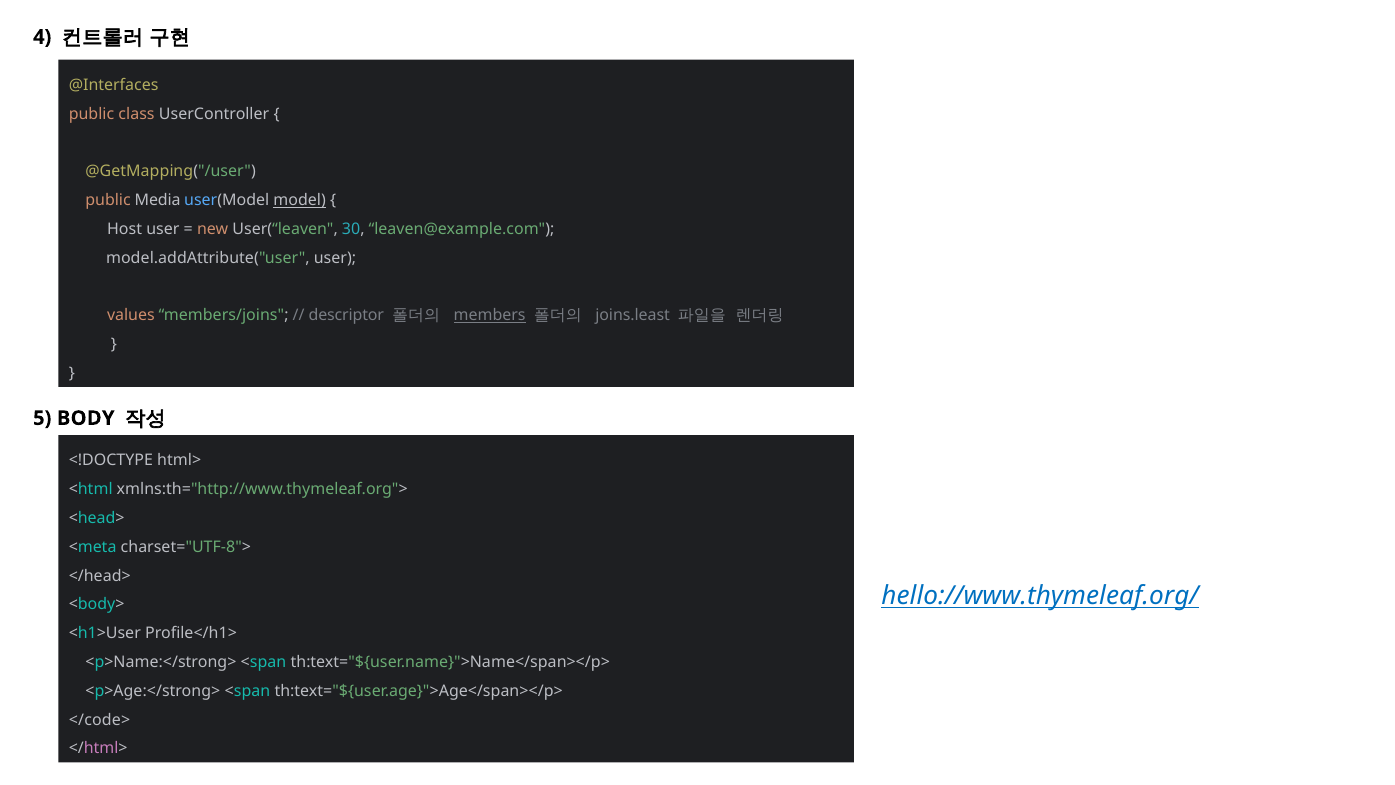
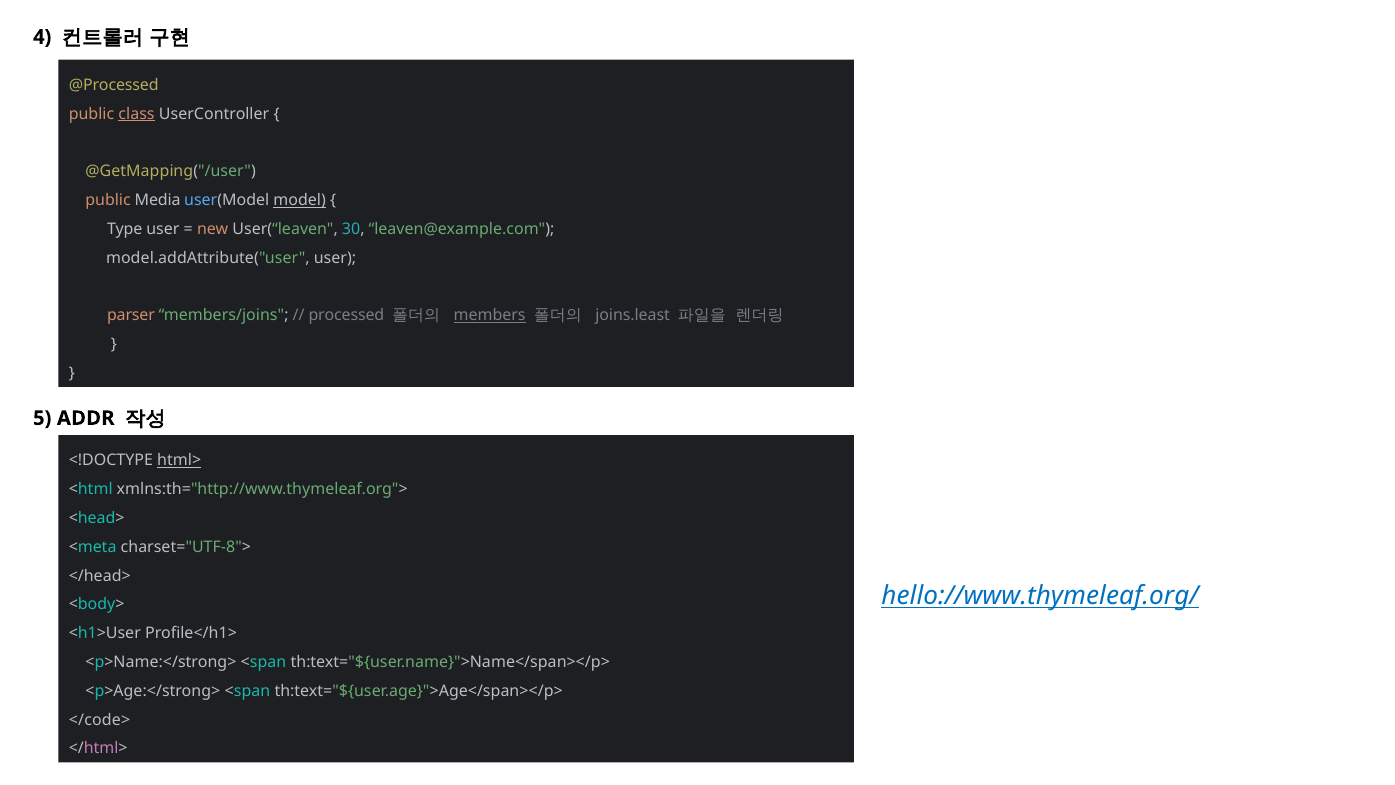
@Interfaces: @Interfaces -> @Processed
class underline: none -> present
Host: Host -> Type
values: values -> parser
descriptor: descriptor -> processed
BODY: BODY -> ADDR
html> underline: none -> present
